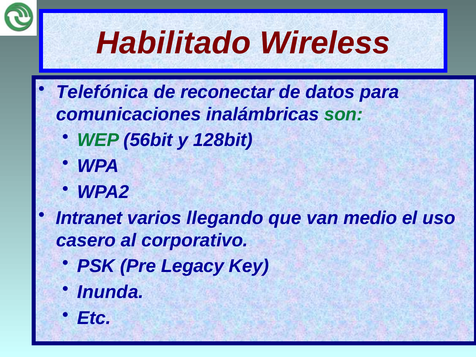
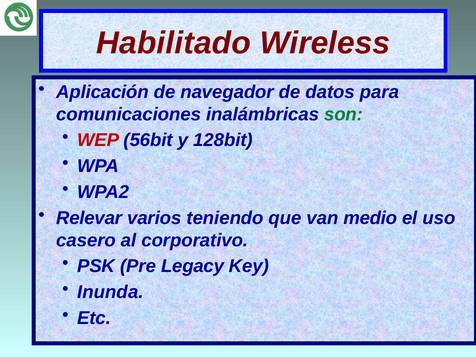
Telefónica: Telefónica -> Aplicación
reconectar: reconectar -> navegador
WEP colour: green -> red
Intranet: Intranet -> Relevar
llegando: llegando -> teniendo
